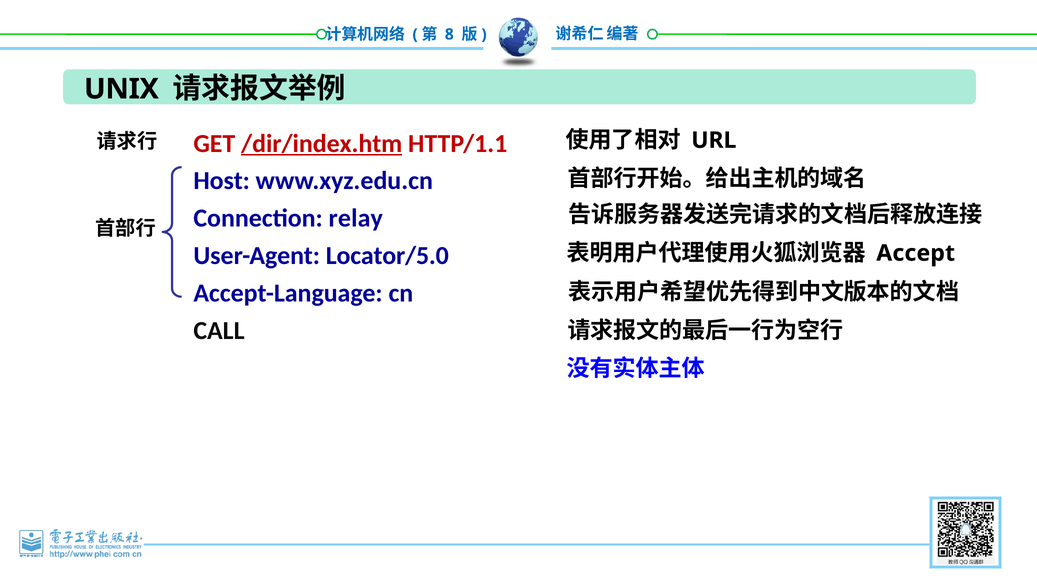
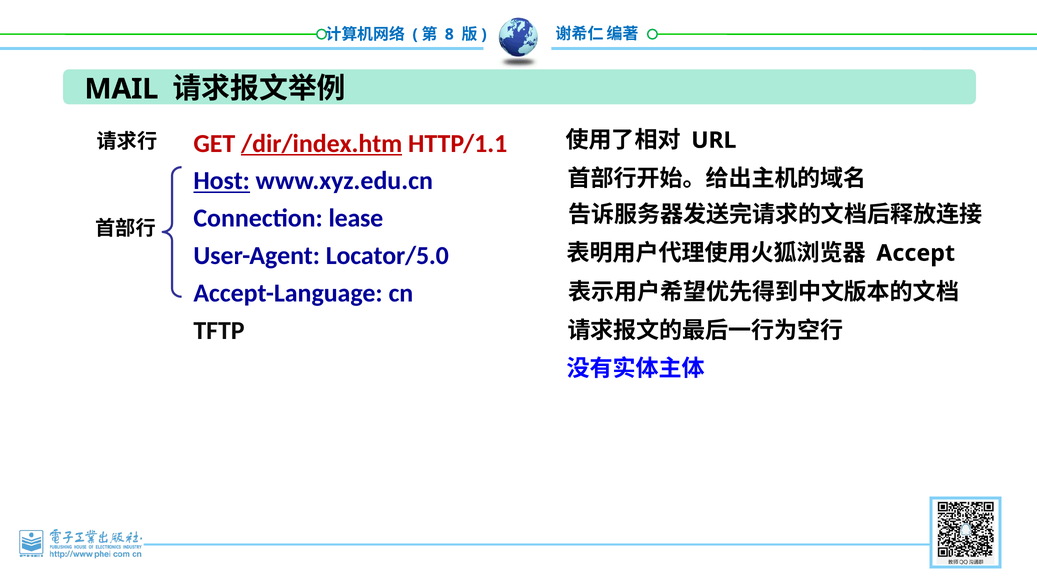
UNIX: UNIX -> MAIL
Host underline: none -> present
relay: relay -> lease
CALL: CALL -> TFTP
